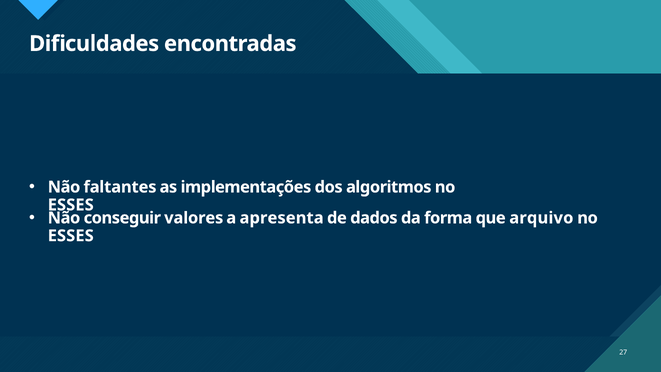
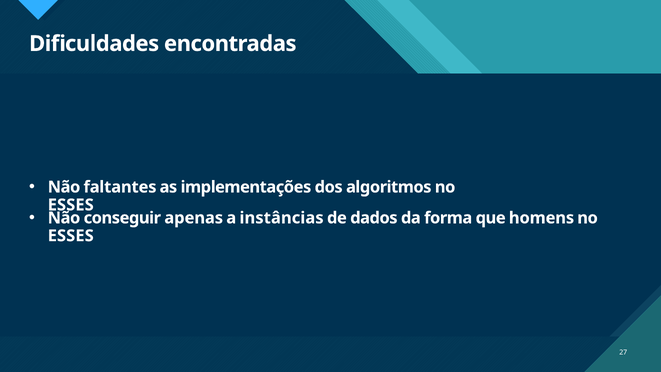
valores: valores -> apenas
apresenta: apresenta -> instâncias
arquivo: arquivo -> homens
